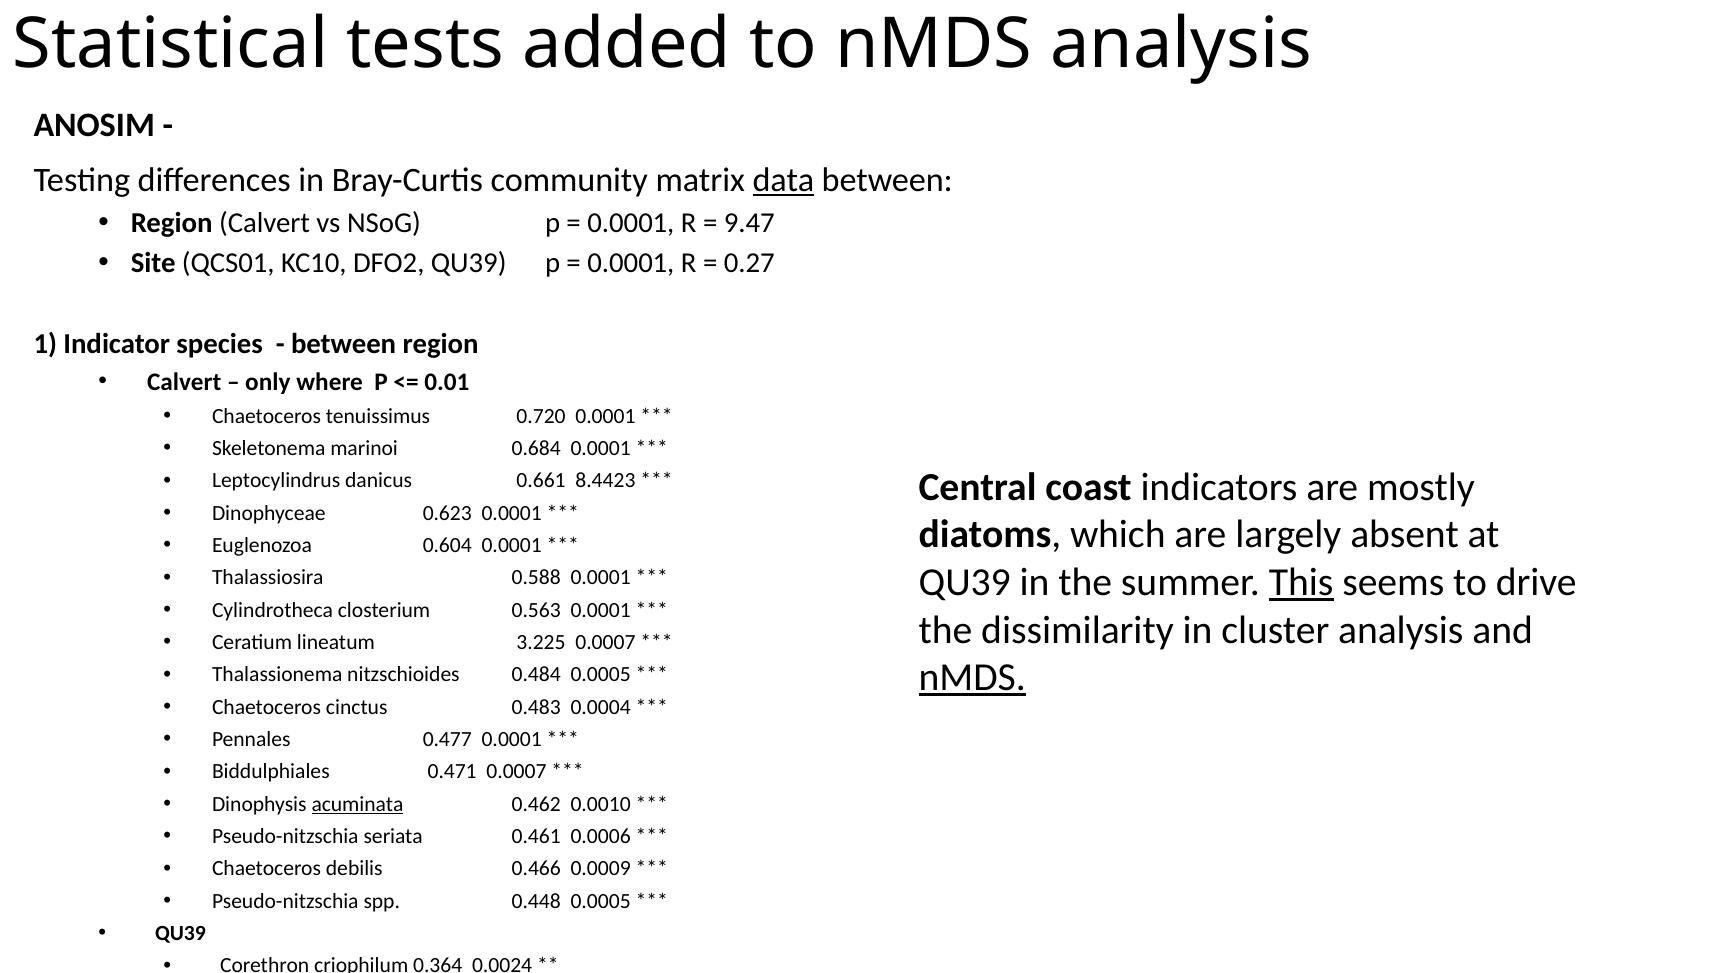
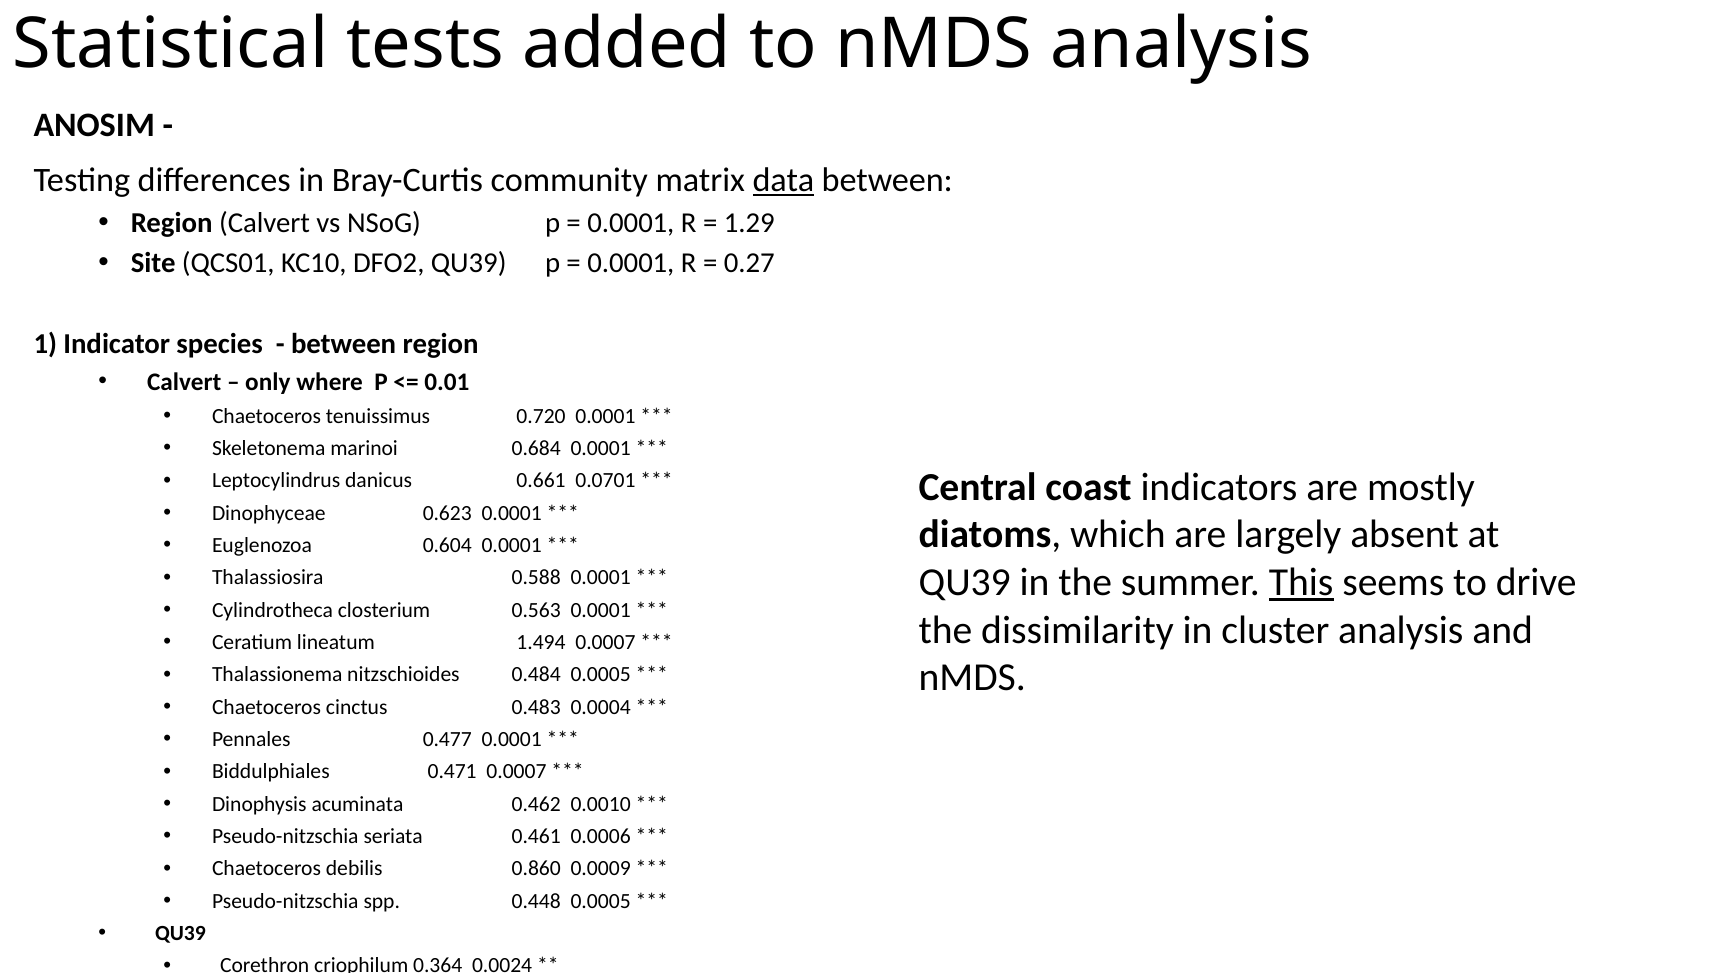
9.47: 9.47 -> 1.29
8.4423: 8.4423 -> 0.0701
3.225: 3.225 -> 1.494
nMDS at (972, 678) underline: present -> none
acuminata underline: present -> none
0.466: 0.466 -> 0.860
